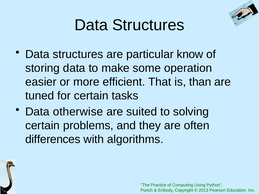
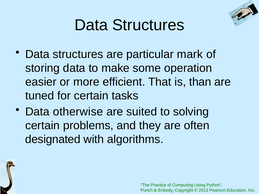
know: know -> mark
differences: differences -> designated
